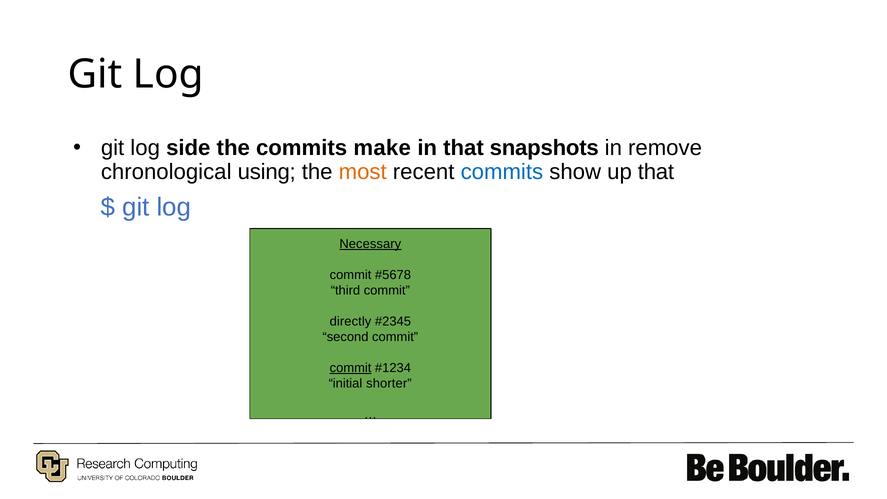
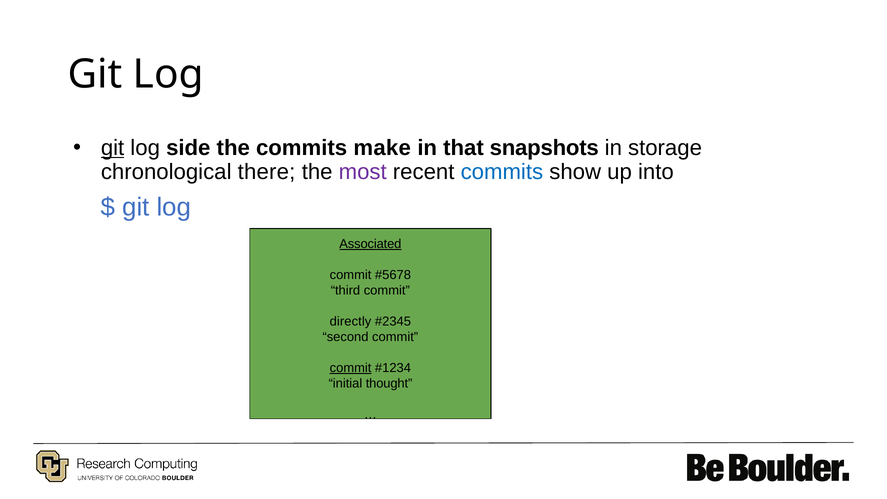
git at (113, 148) underline: none -> present
remove: remove -> storage
using: using -> there
most colour: orange -> purple
up that: that -> into
Necessary: Necessary -> Associated
shorter: shorter -> thought
